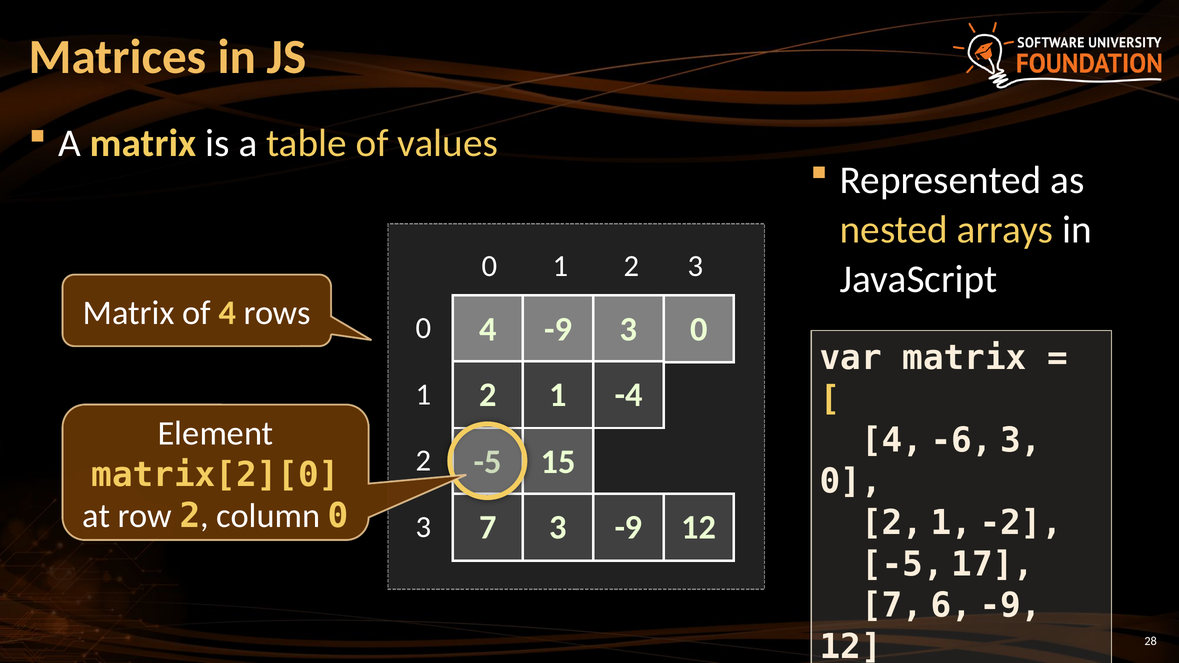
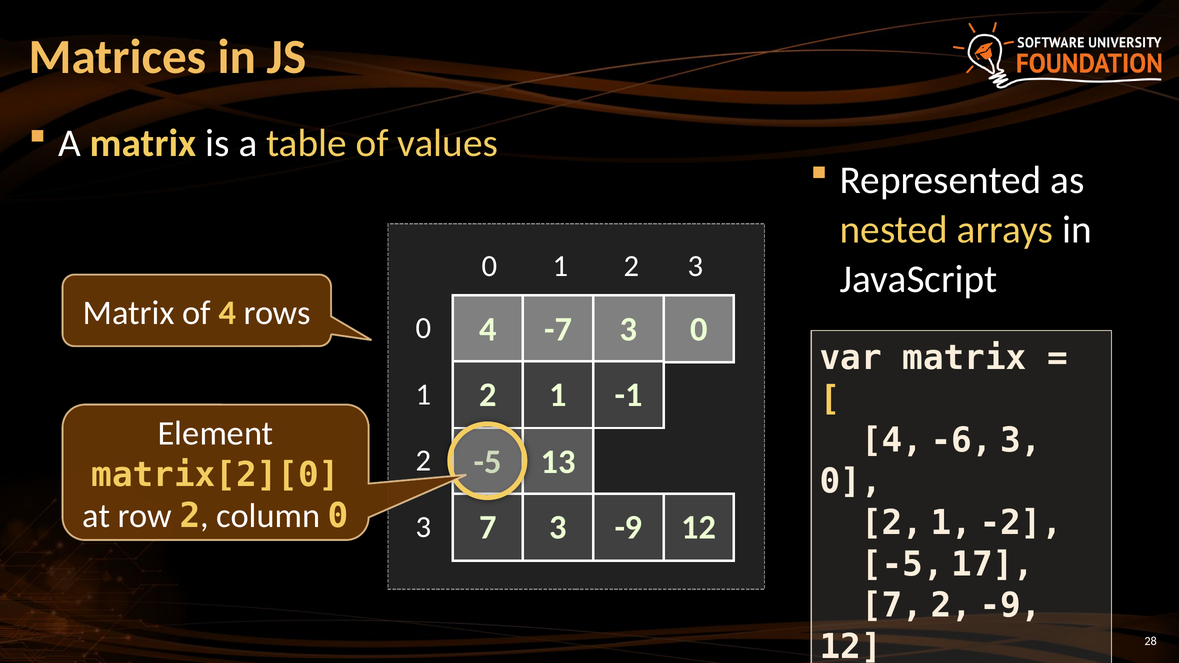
4 -9: -9 -> -7
-4: -4 -> -1
15: 15 -> 13
7 6: 6 -> 2
